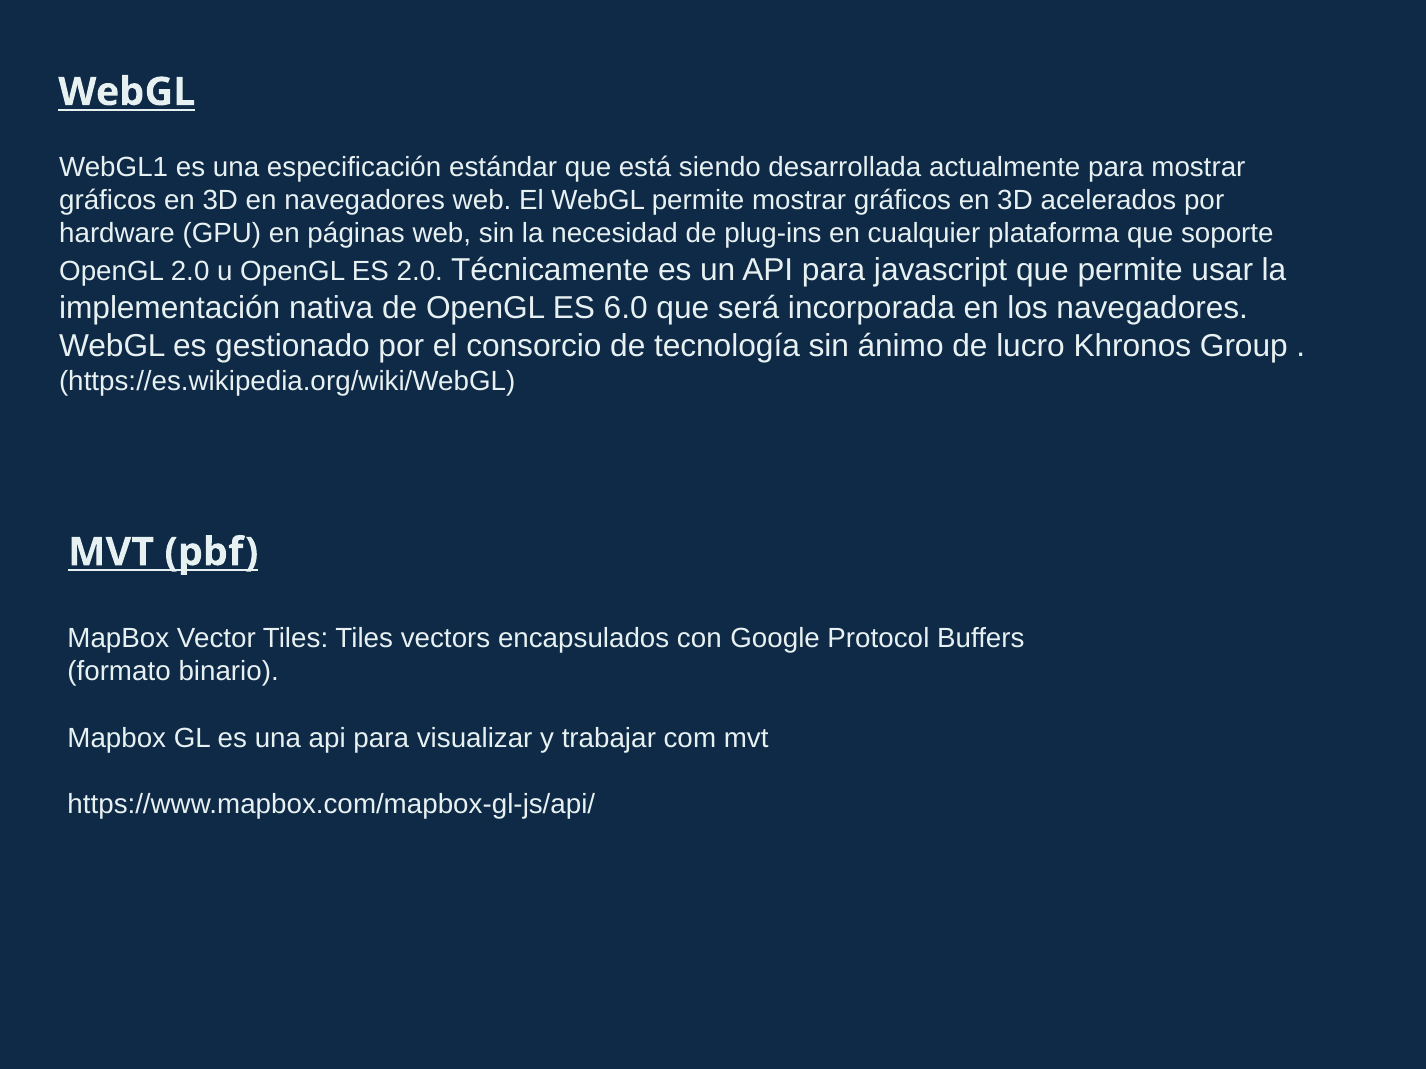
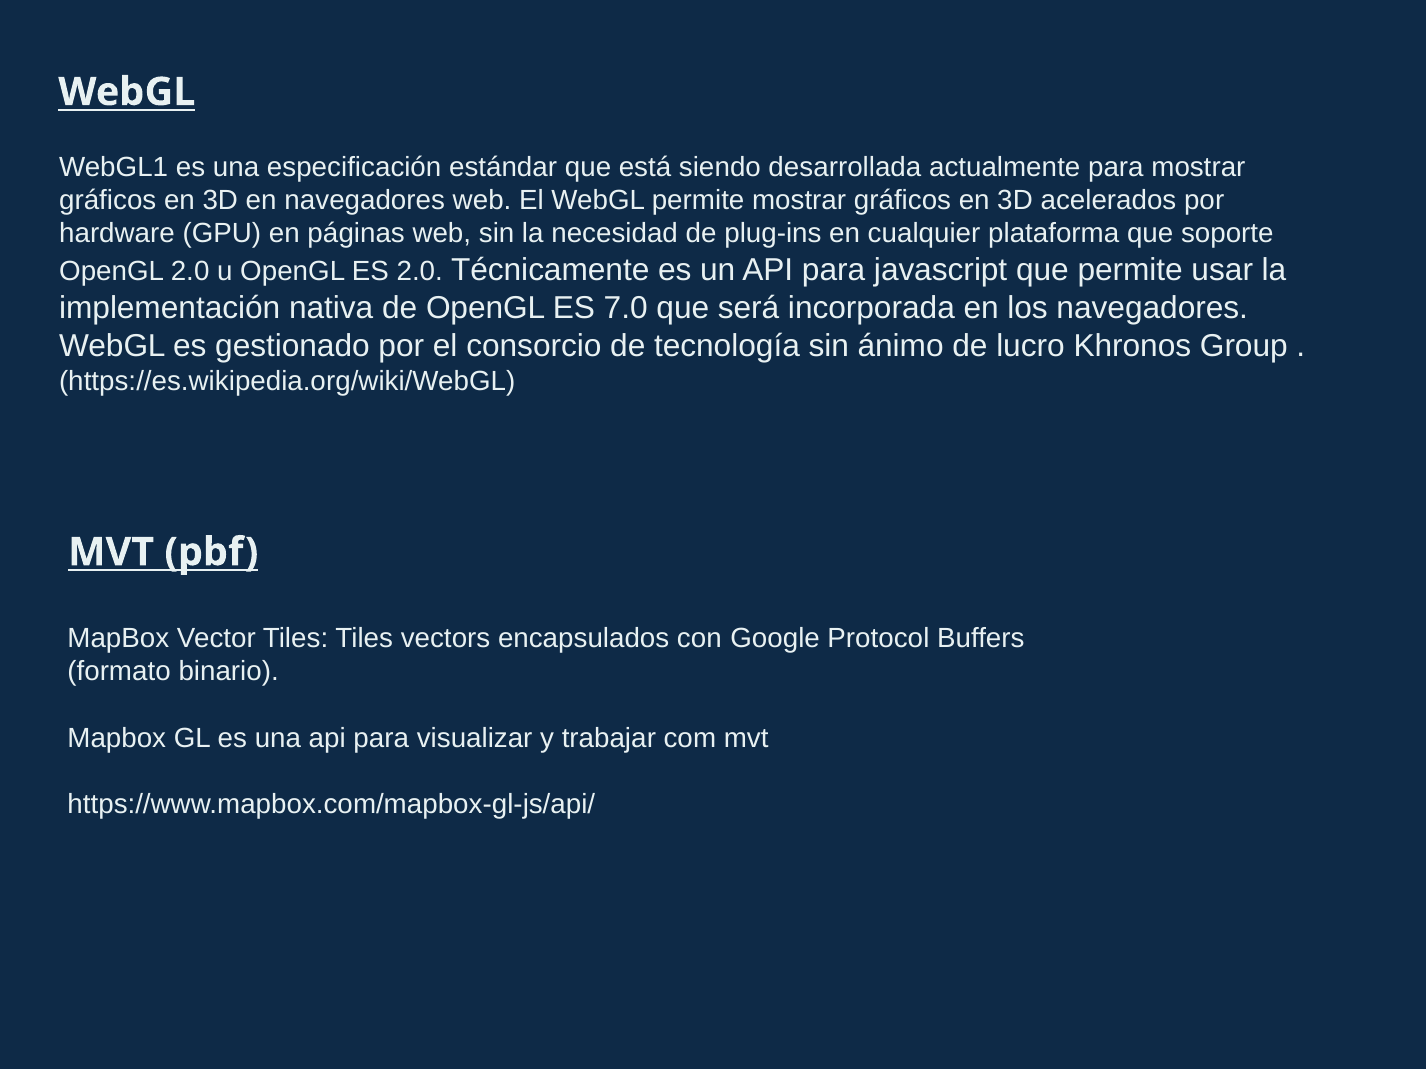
6.0: 6.0 -> 7.0
